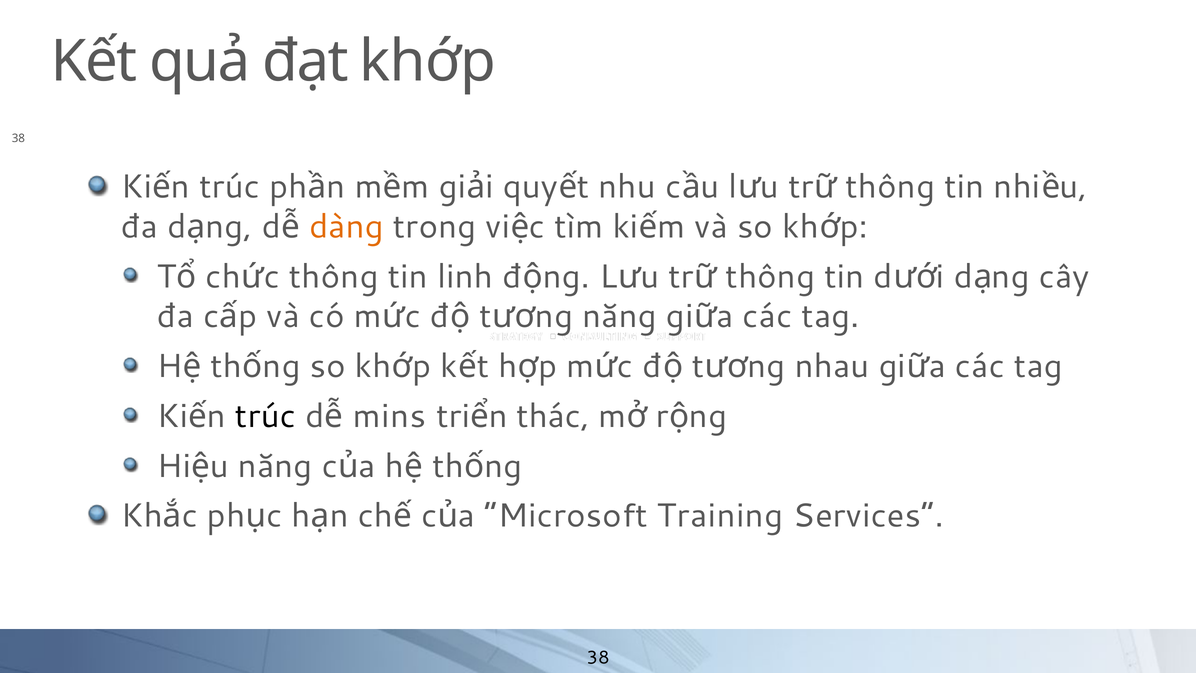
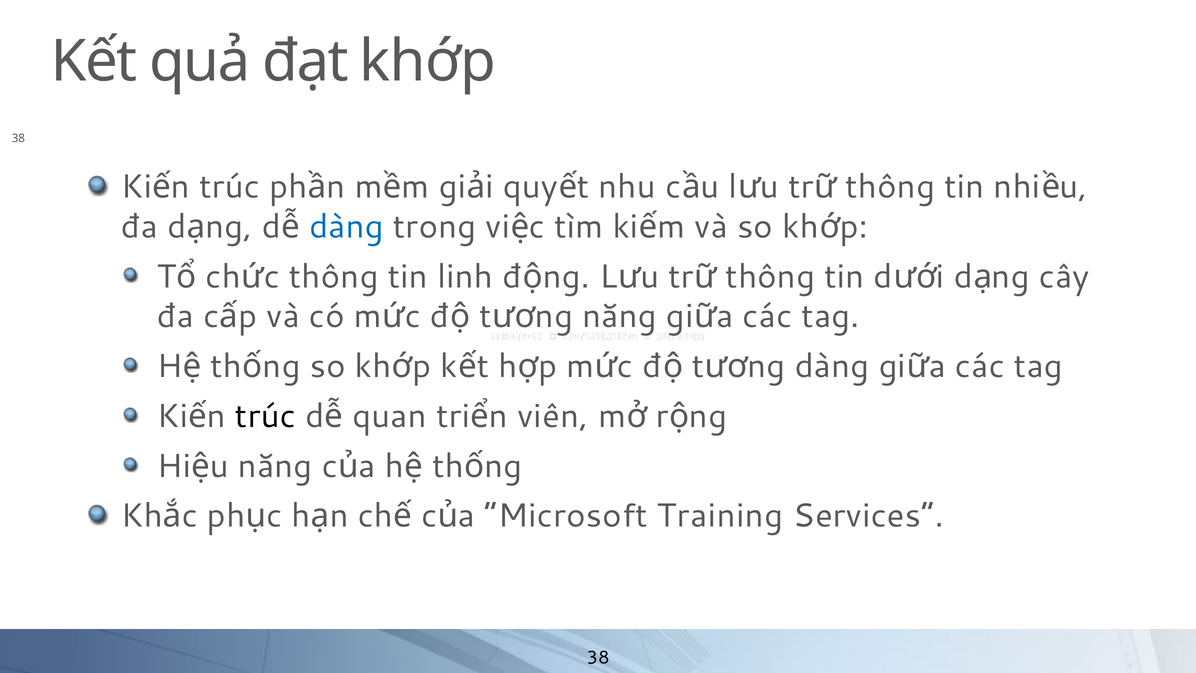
dàng at (346, 227) colour: orange -> blue
nhau at (832, 366): nhau -> dàng
mins: mins -> quan
thác: thác -> viên
